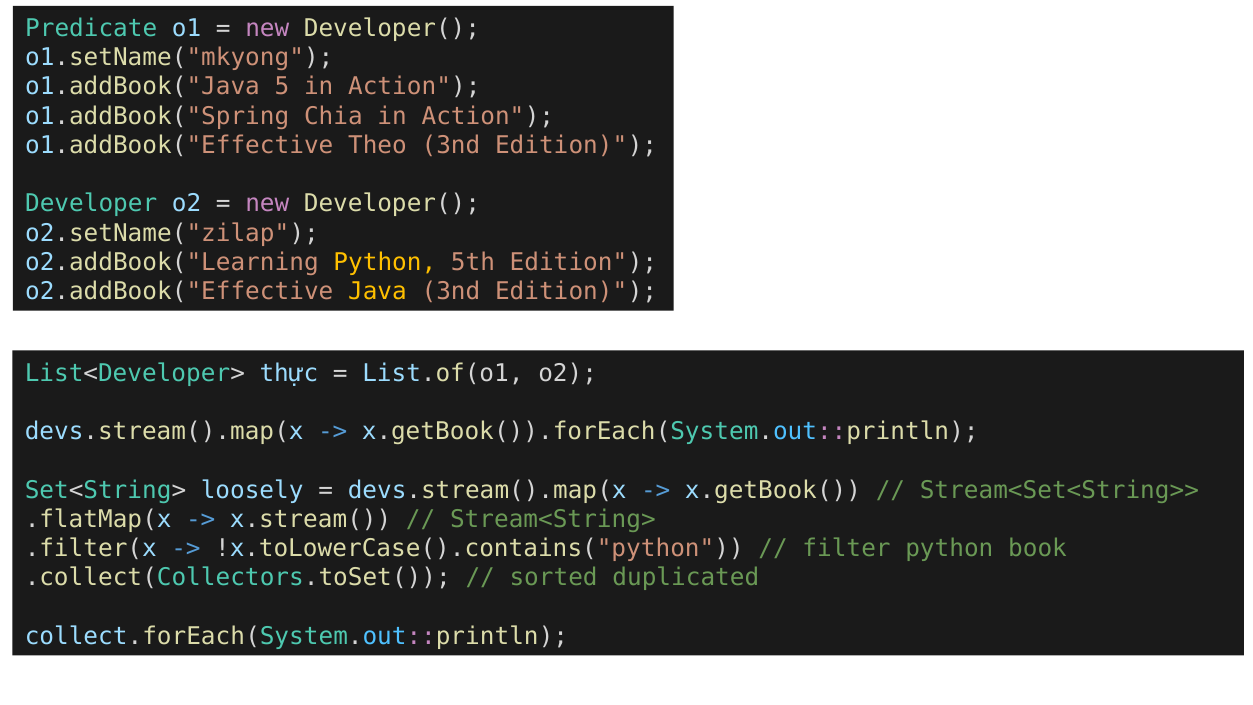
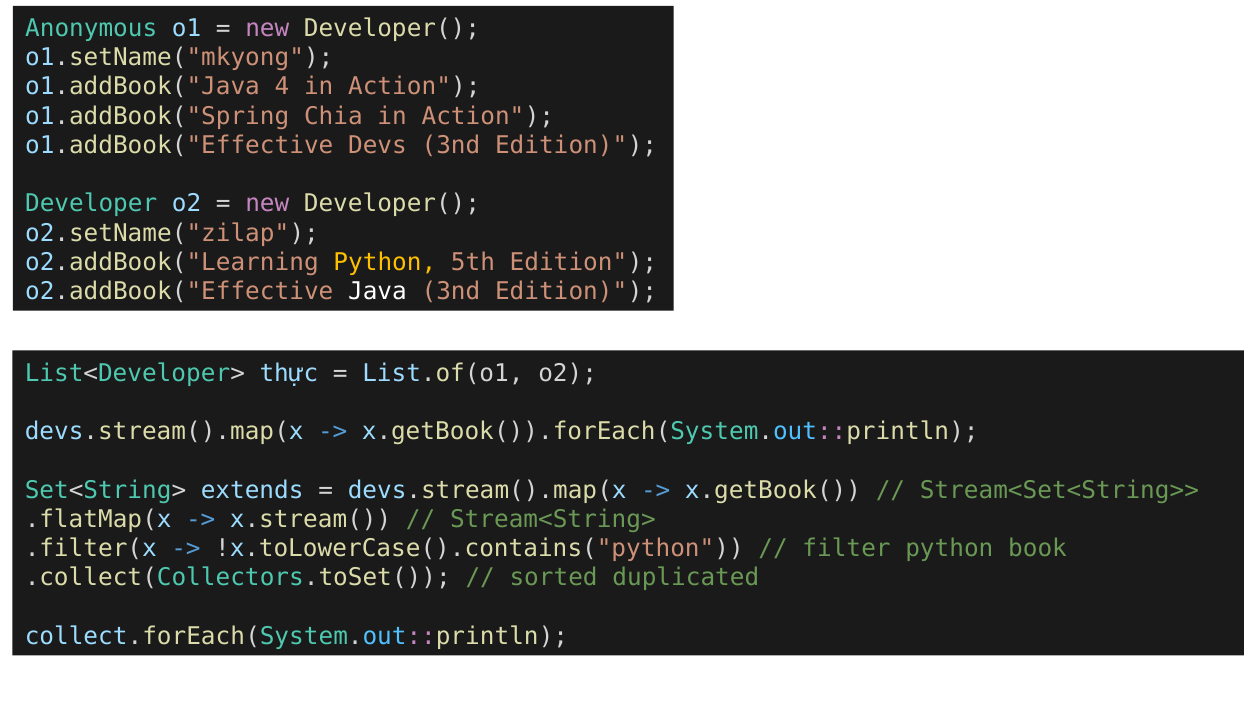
Predicate: Predicate -> Anonymous
5: 5 -> 4
Theo: Theo -> Devs
Java colour: yellow -> white
loosely: loosely -> extends
